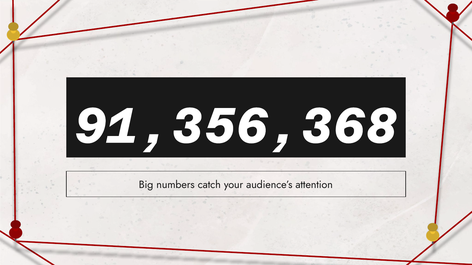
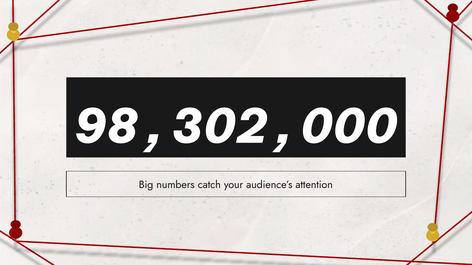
91,356,368: 91,356,368 -> 98,302,000
